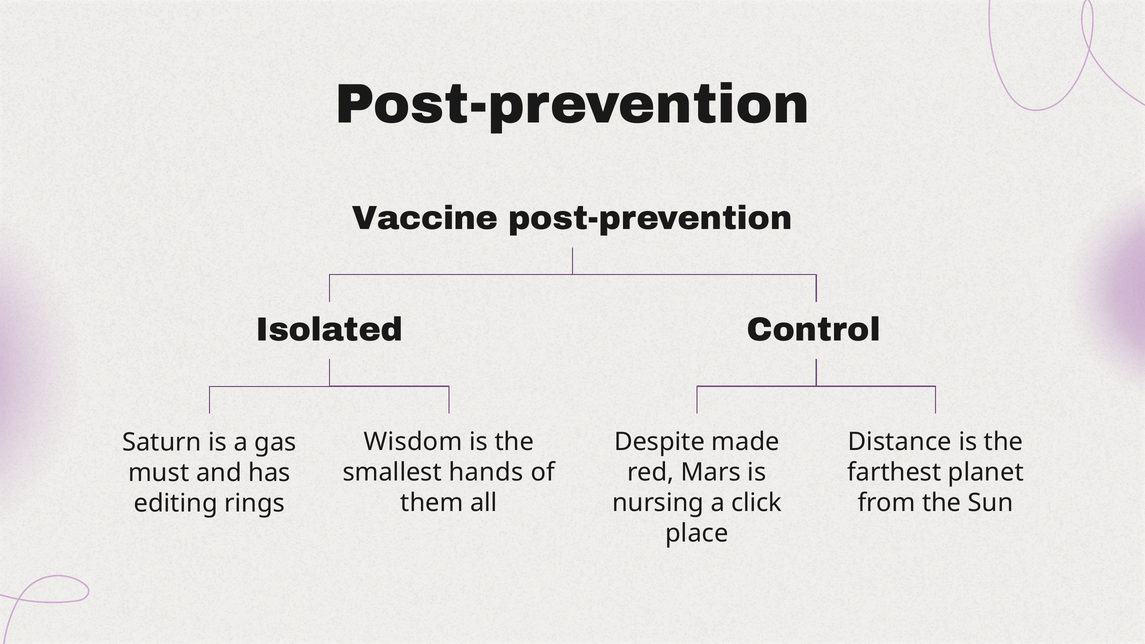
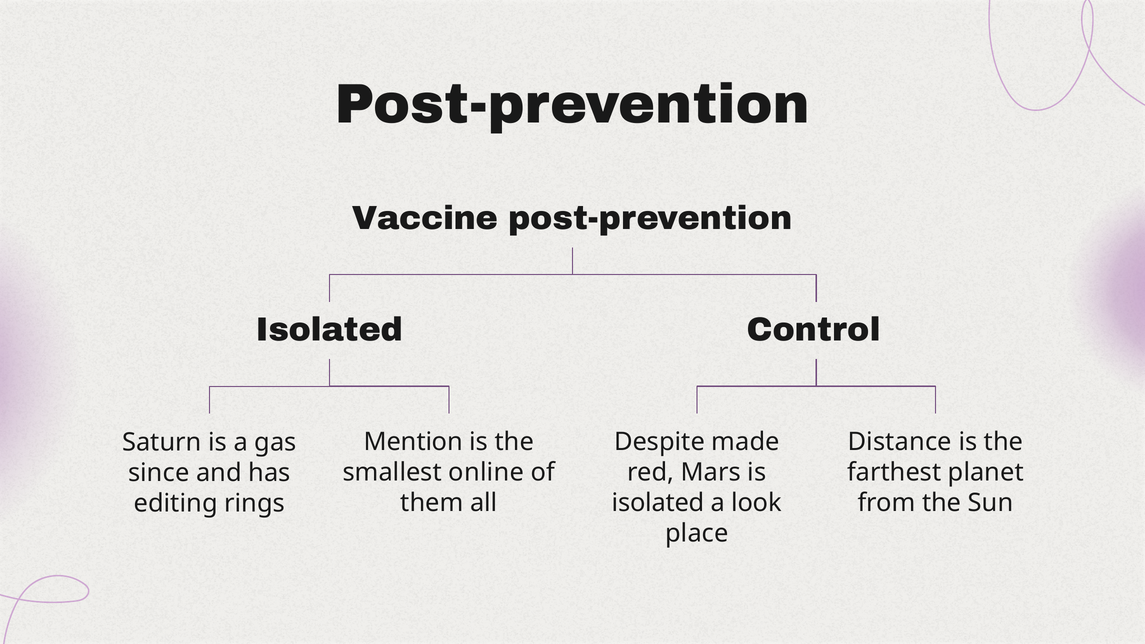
Wisdom: Wisdom -> Mention
hands: hands -> online
must: must -> since
nursing at (658, 503): nursing -> isolated
click: click -> look
